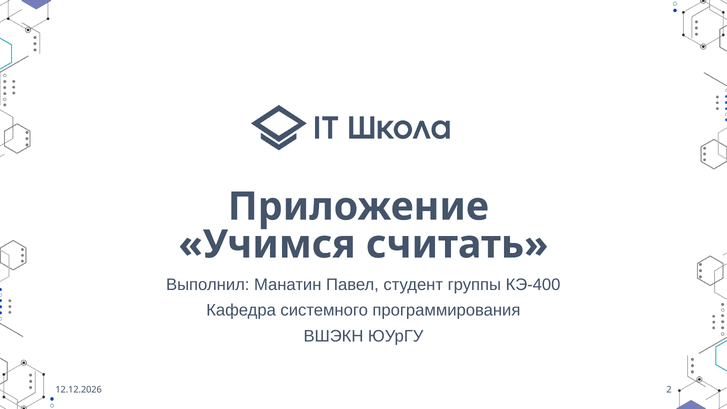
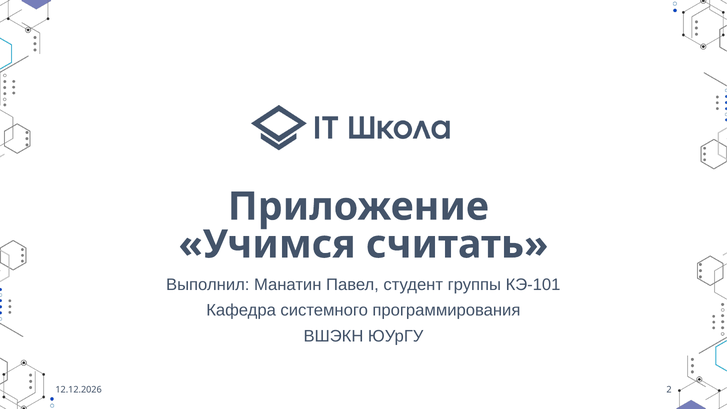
КЭ-400: КЭ-400 -> КЭ-101
